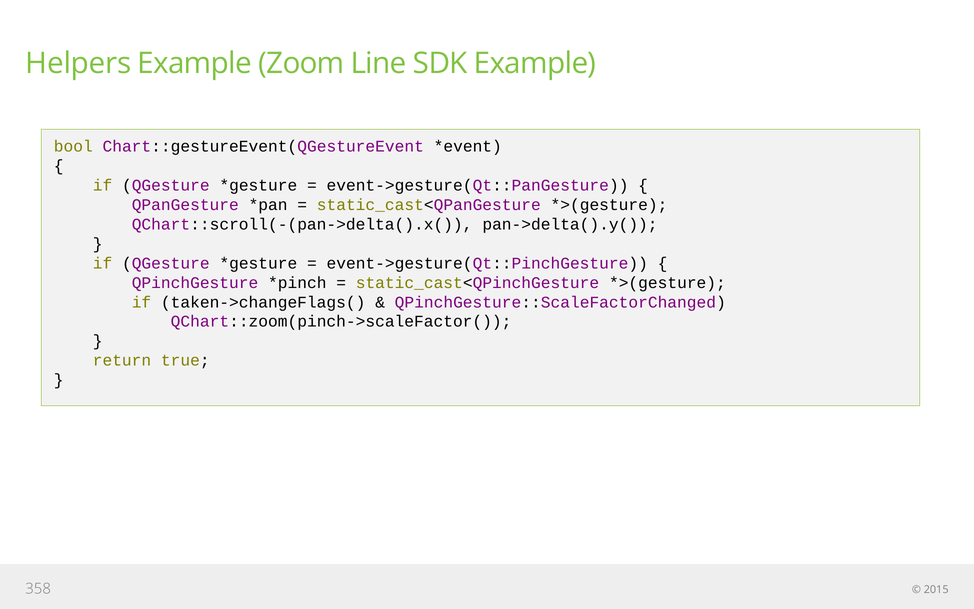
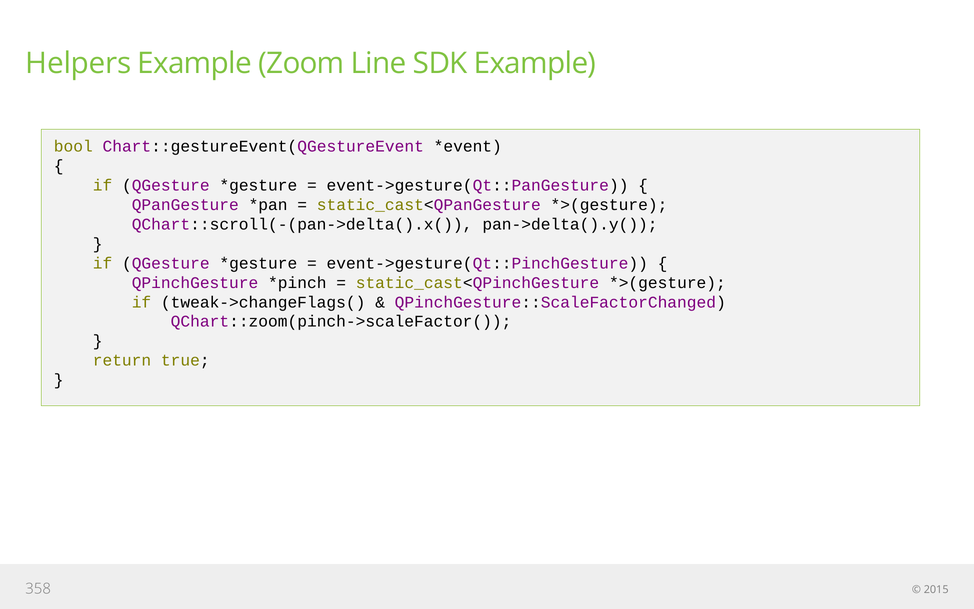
taken->changeFlags(: taken->changeFlags( -> tweak->changeFlags(
